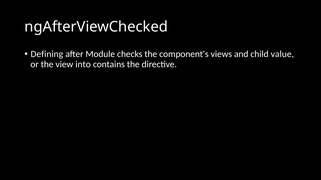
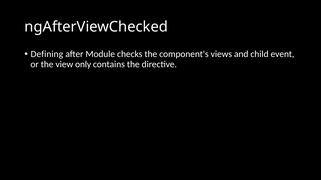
value: value -> event
into: into -> only
